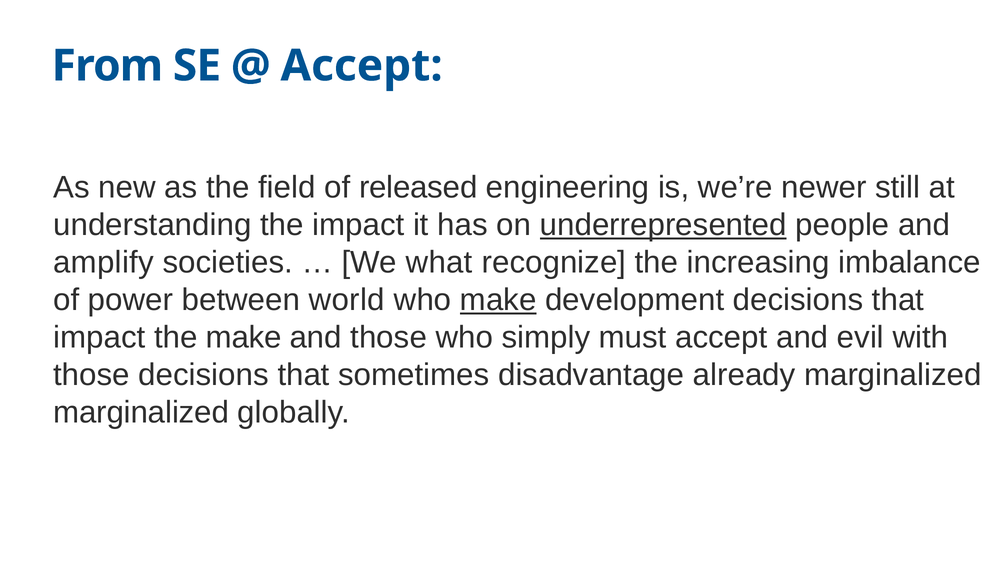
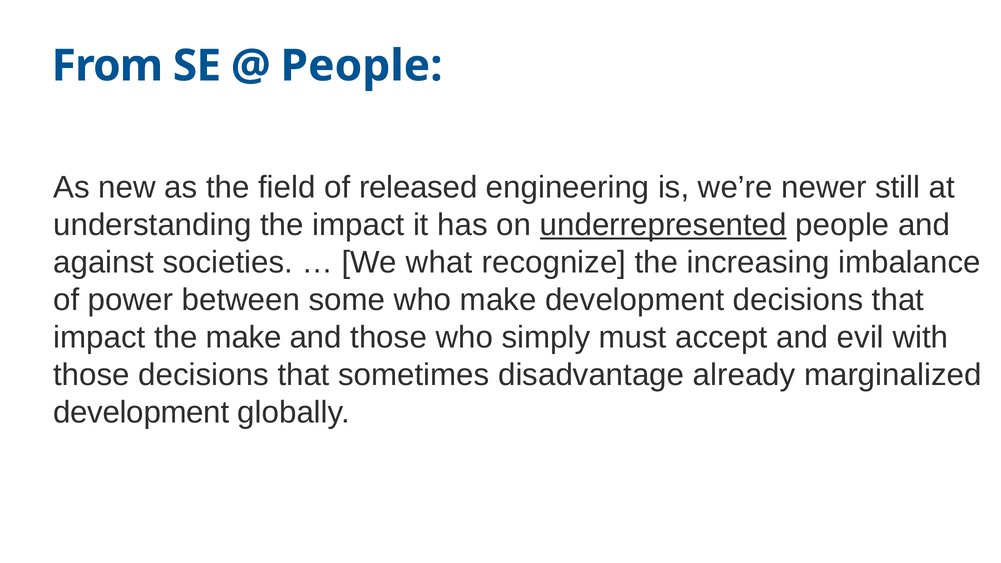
Accept at (362, 66): Accept -> People
amplify: amplify -> against
world: world -> some
make at (498, 300) underline: present -> none
marginalized at (141, 413): marginalized -> development
